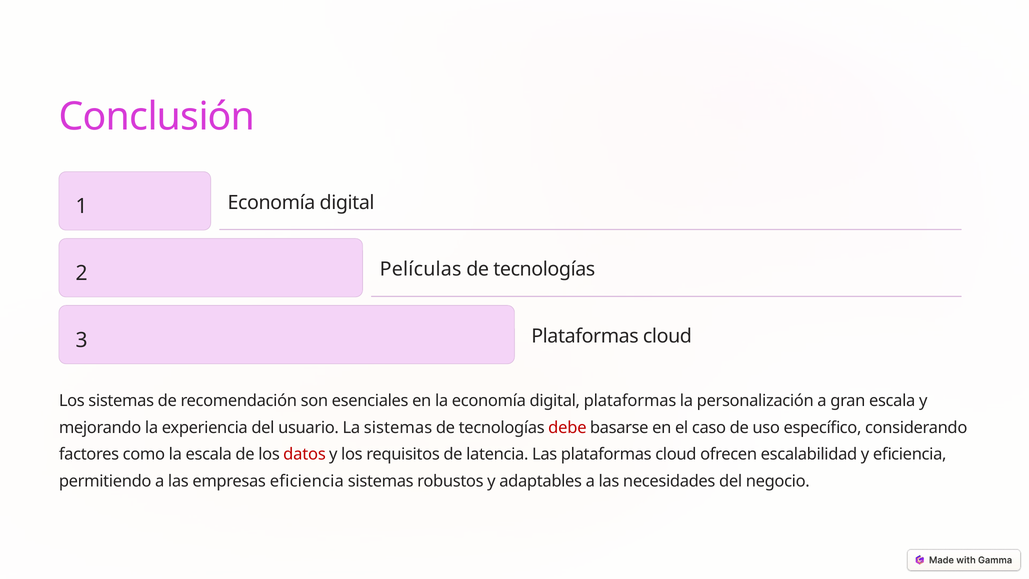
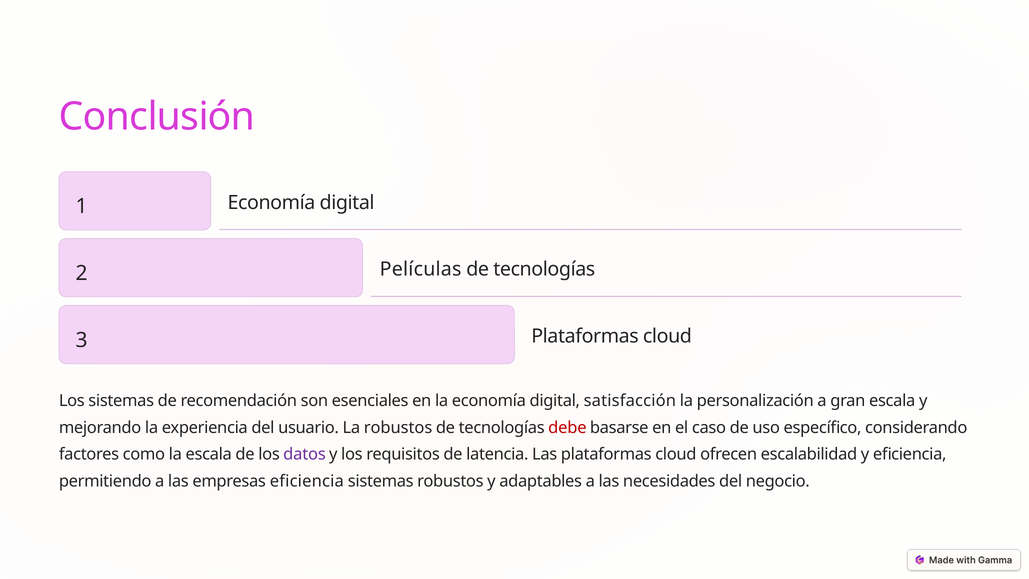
digital plataformas: plataformas -> satisfacción
La sistemas: sistemas -> robustos
datos colour: red -> purple
